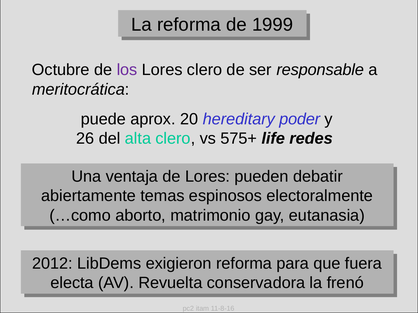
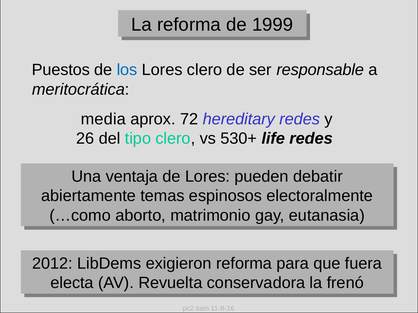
Octubre: Octubre -> Puestos
los colour: purple -> blue
puede: puede -> media
20: 20 -> 72
hereditary poder: poder -> redes
alta: alta -> tipo
575+: 575+ -> 530+
